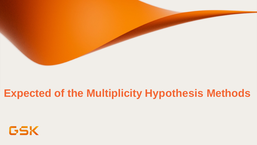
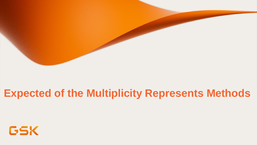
Hypothesis: Hypothesis -> Represents
